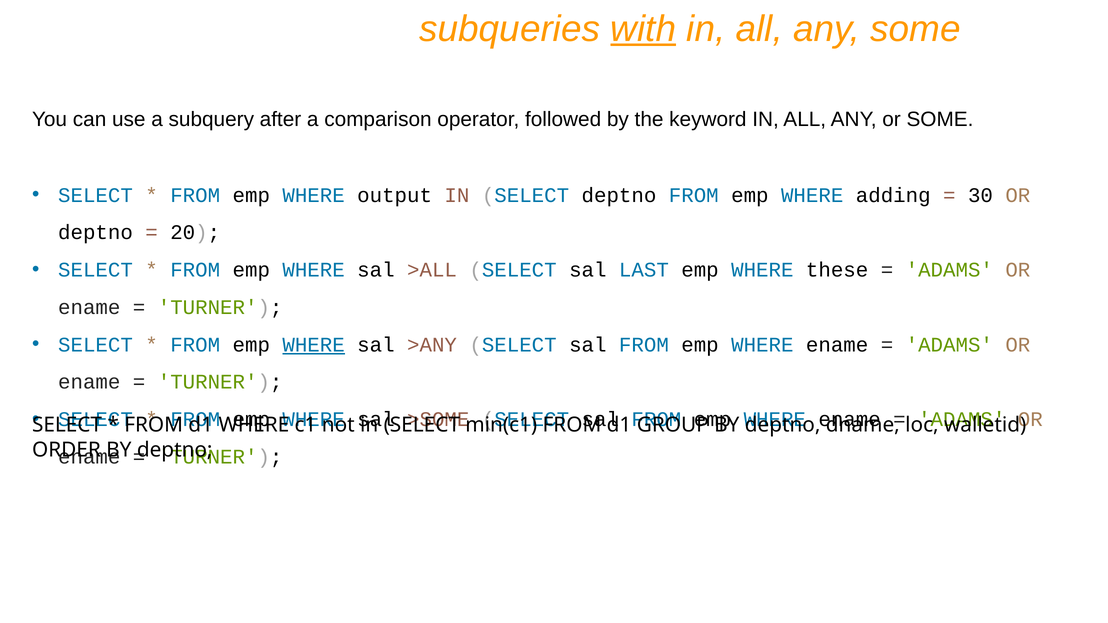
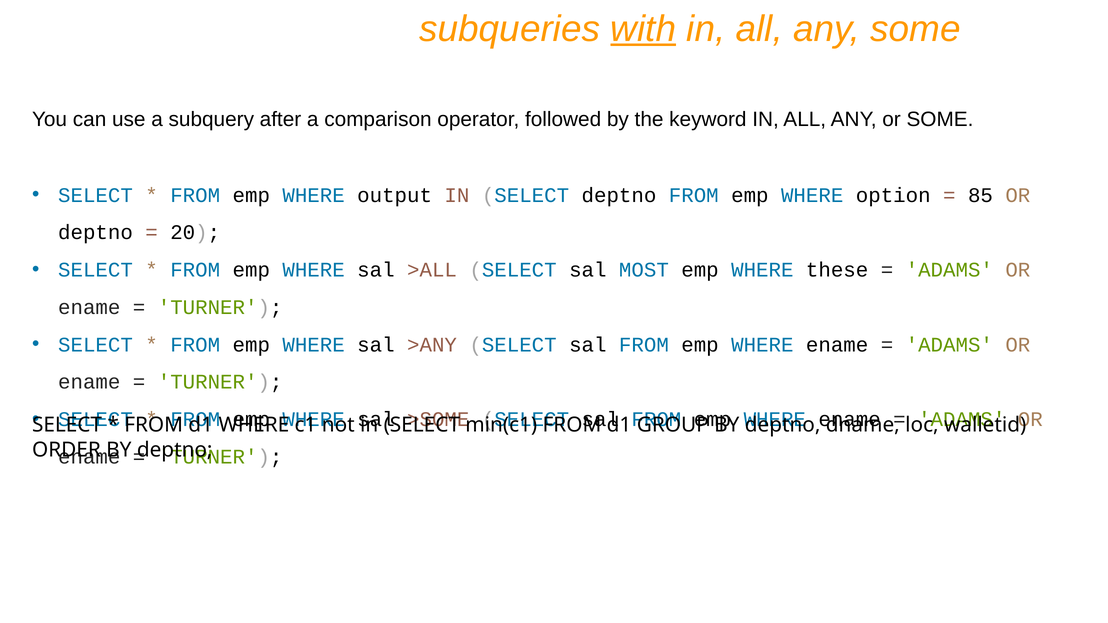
adding: adding -> option
30: 30 -> 85
LAST: LAST -> MOST
WHERE at (314, 345) underline: present -> none
